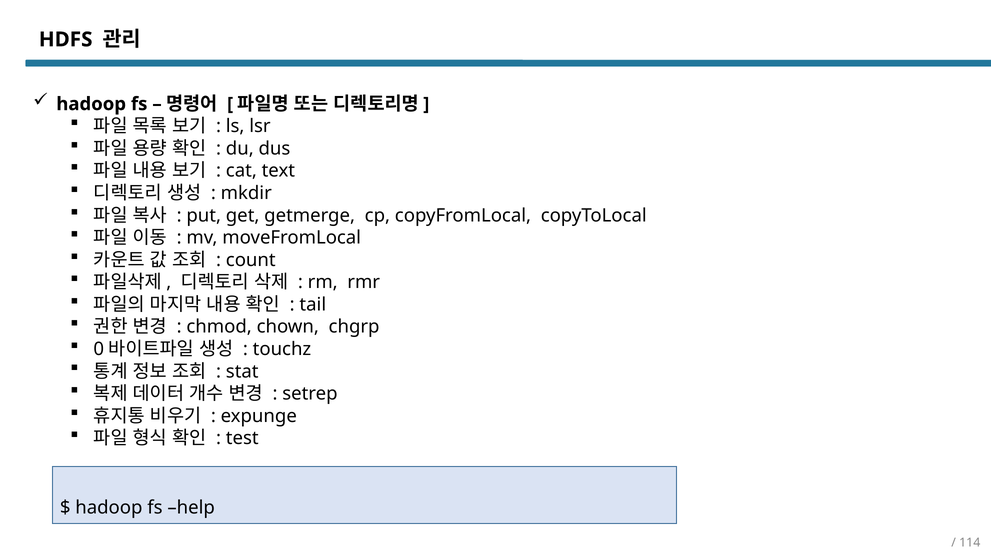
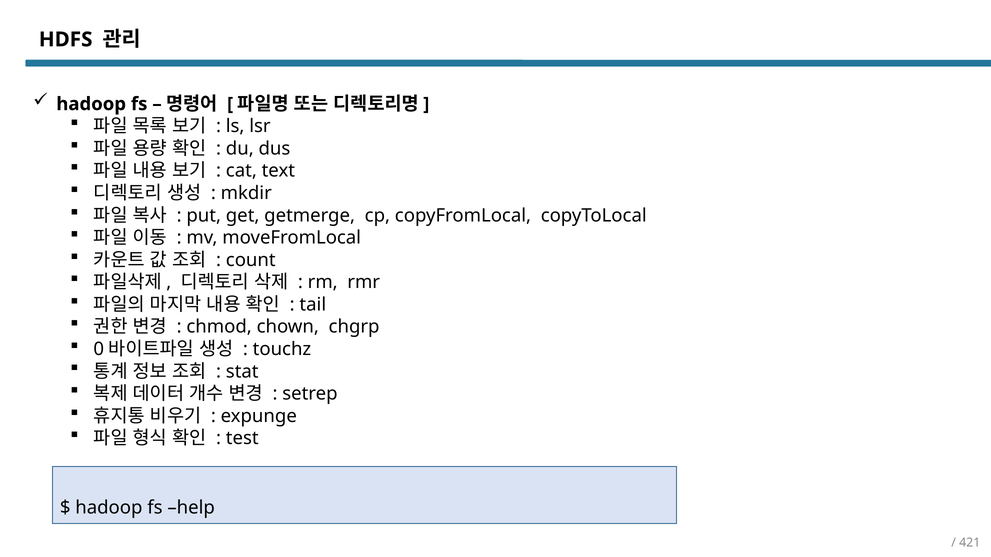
114: 114 -> 421
